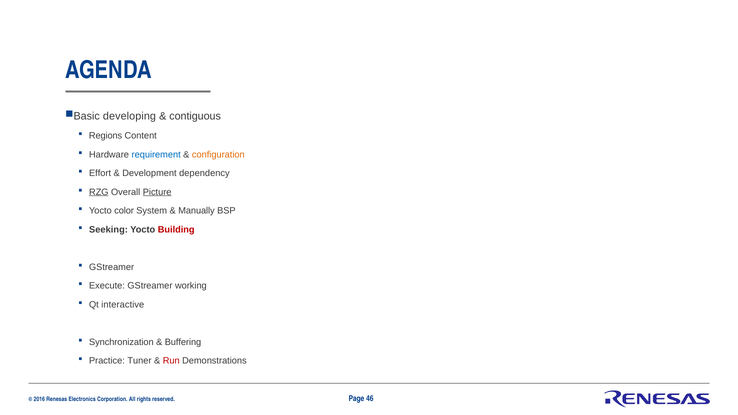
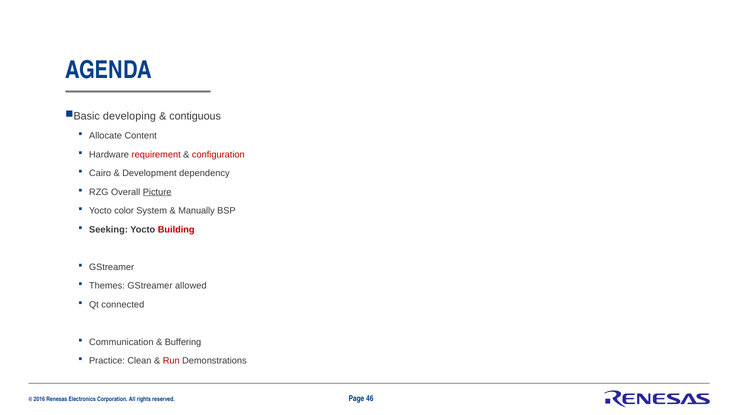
Regions: Regions -> Allocate
requirement colour: blue -> red
configuration colour: orange -> red
Effort: Effort -> Cairo
RZG underline: present -> none
Execute: Execute -> Themes
working: working -> allowed
interactive: interactive -> connected
Synchronization: Synchronization -> Communication
Tuner: Tuner -> Clean
